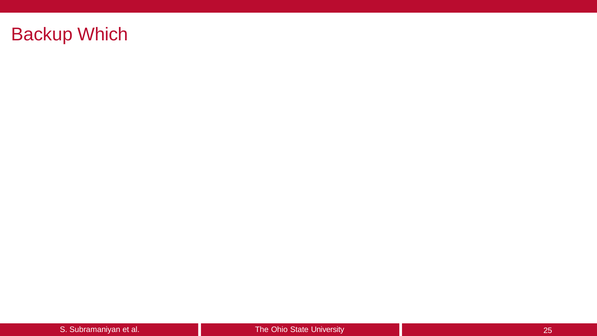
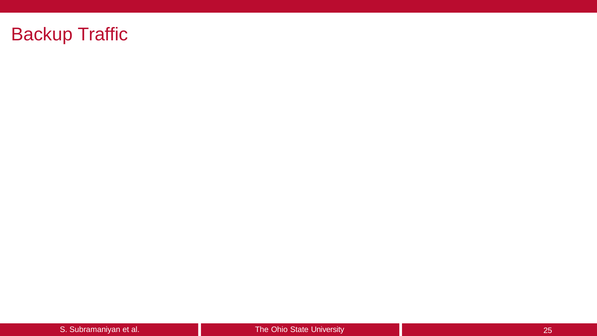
Which: Which -> Traffic
